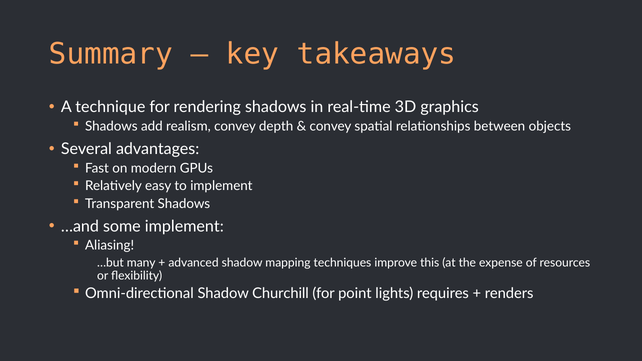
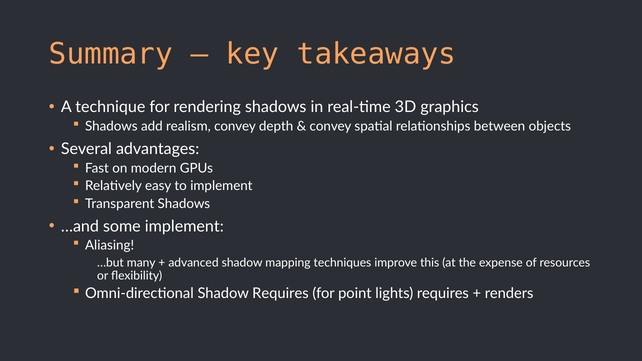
Shadow Churchill: Churchill -> Requires
